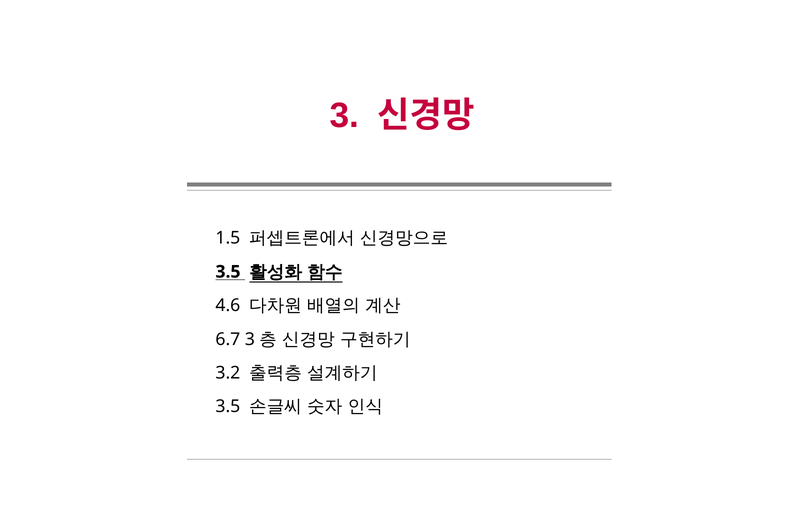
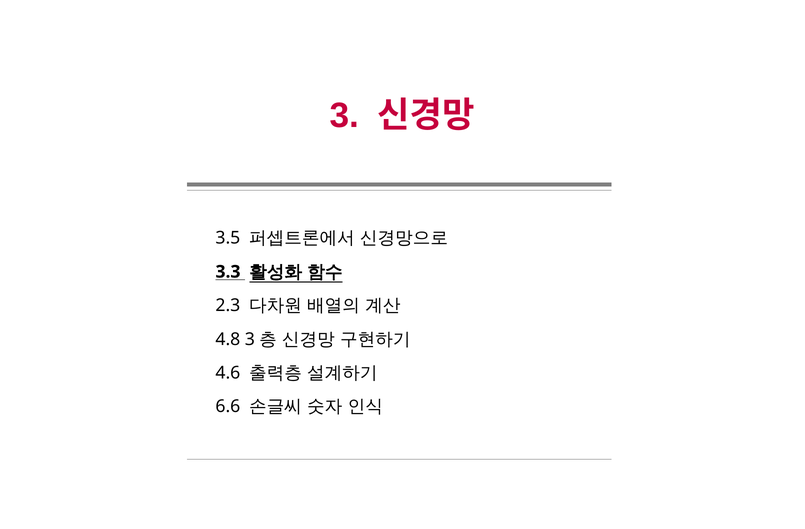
1.5: 1.5 -> 3.5
3.5 at (228, 272): 3.5 -> 3.3
4.6: 4.6 -> 2.3
6.7: 6.7 -> 4.8
3.2: 3.2 -> 4.6
3.5 at (228, 406): 3.5 -> 6.6
